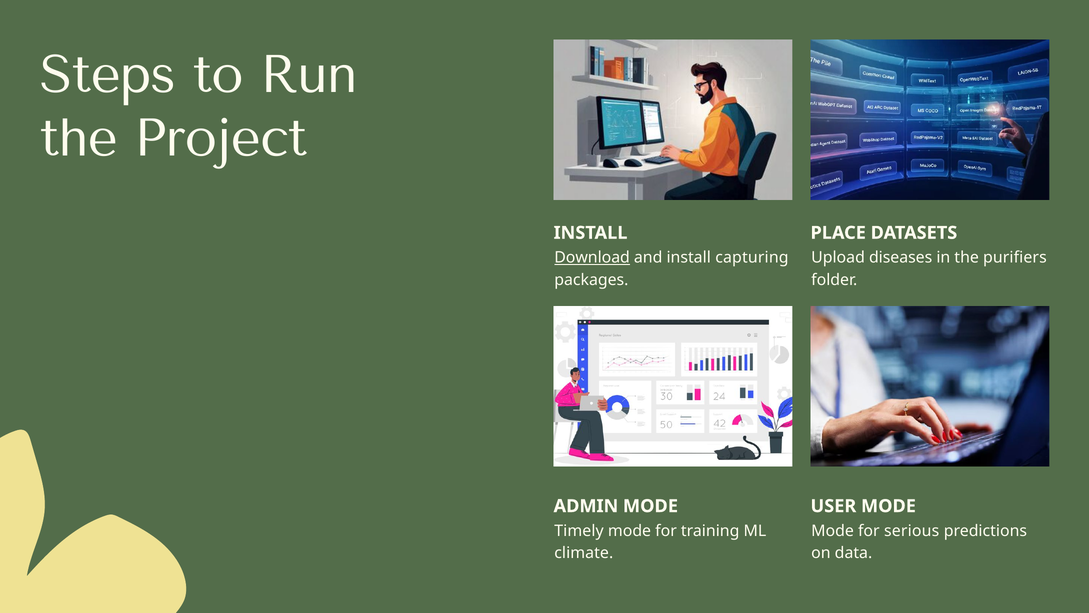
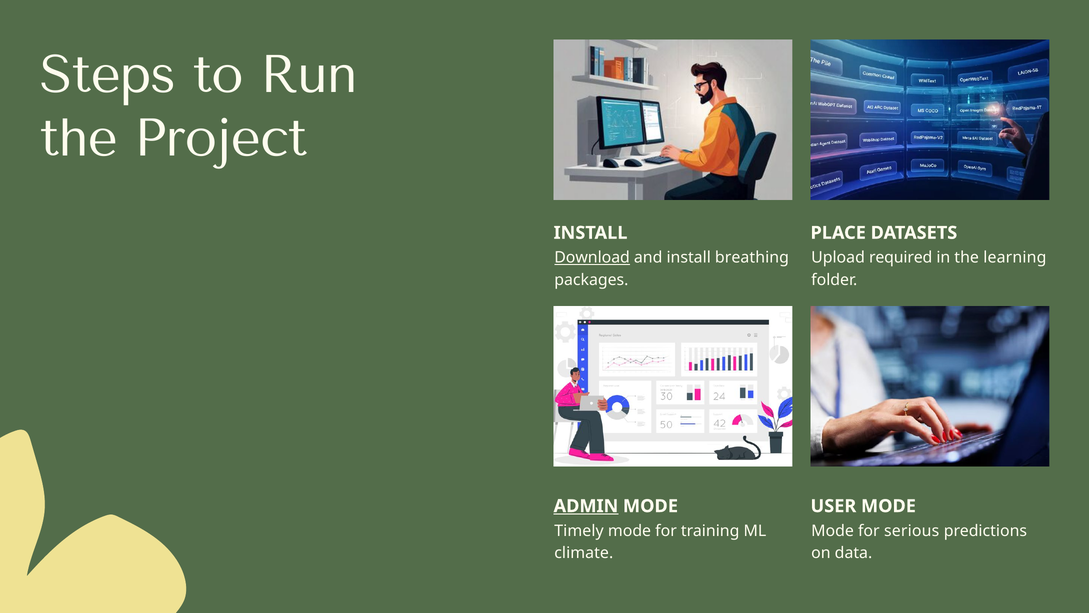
capturing: capturing -> breathing
diseases: diseases -> required
purifiers: purifiers -> learning
ADMIN underline: none -> present
